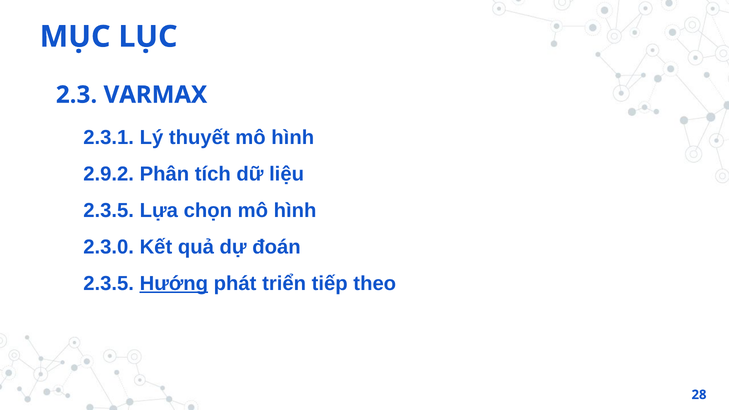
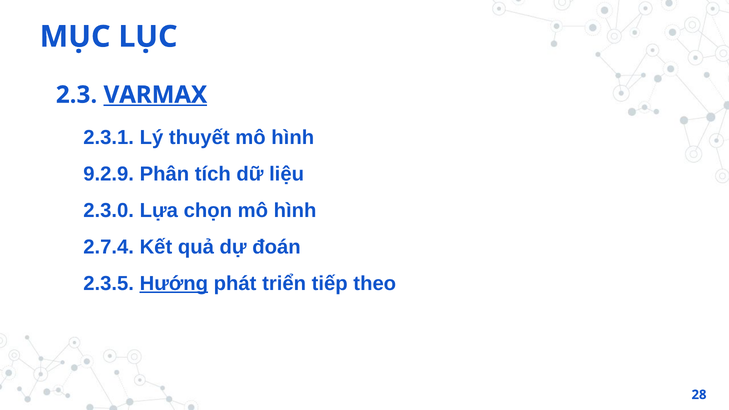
VARMAX underline: none -> present
2.9.2: 2.9.2 -> 9.2.9
2.3.5 at (109, 211): 2.3.5 -> 2.3.0
2.3.0: 2.3.0 -> 2.7.4
